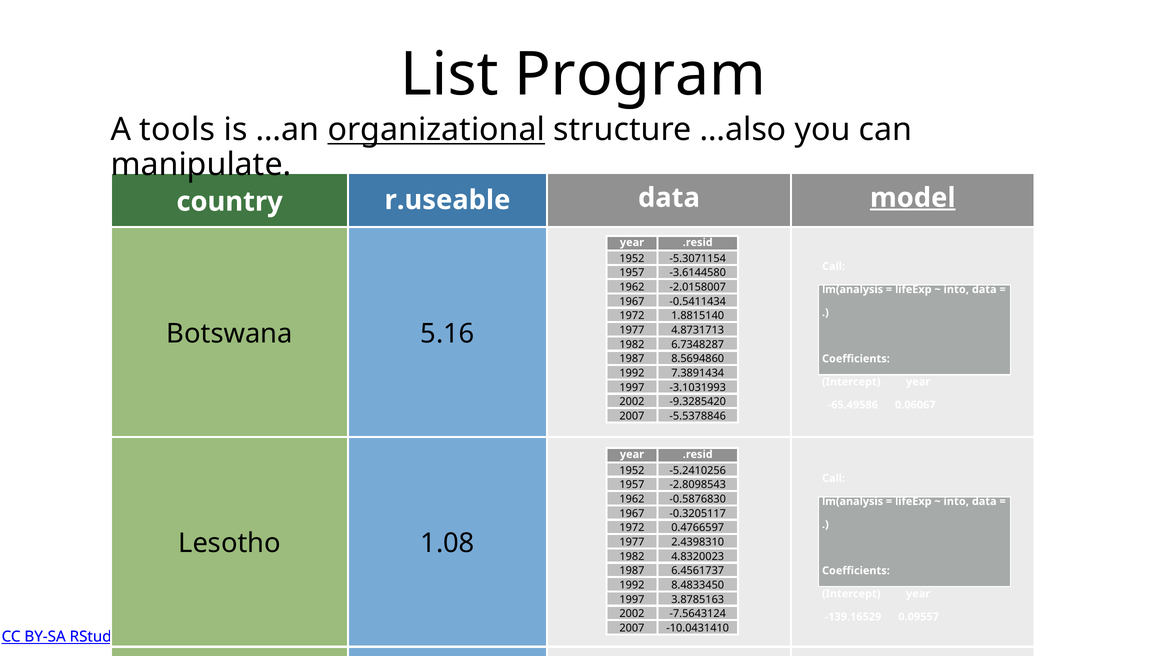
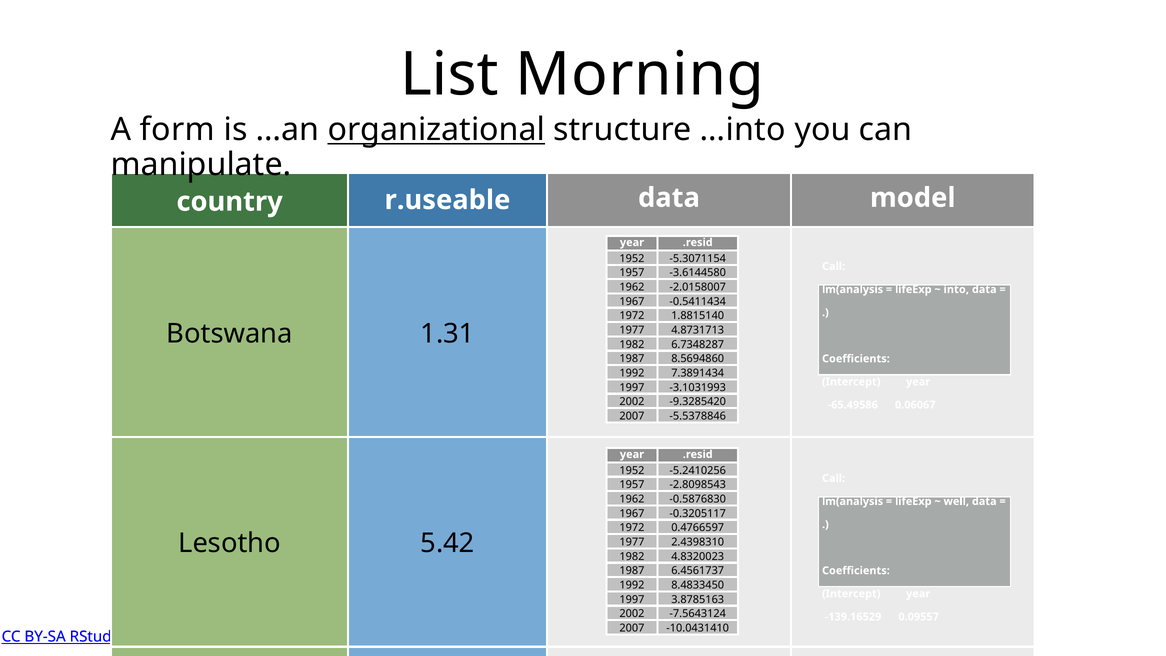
Program: Program -> Morning
tools: tools -> form
…also: …also -> …into
model underline: present -> none
5.16: 5.16 -> 1.31
into at (956, 501): into -> well
1.08: 1.08 -> 5.42
